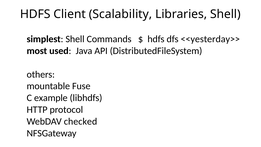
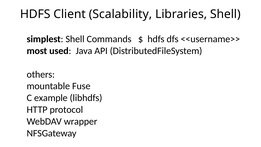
<<yesterday>>: <<yesterday>> -> <<username>>
checked: checked -> wrapper
